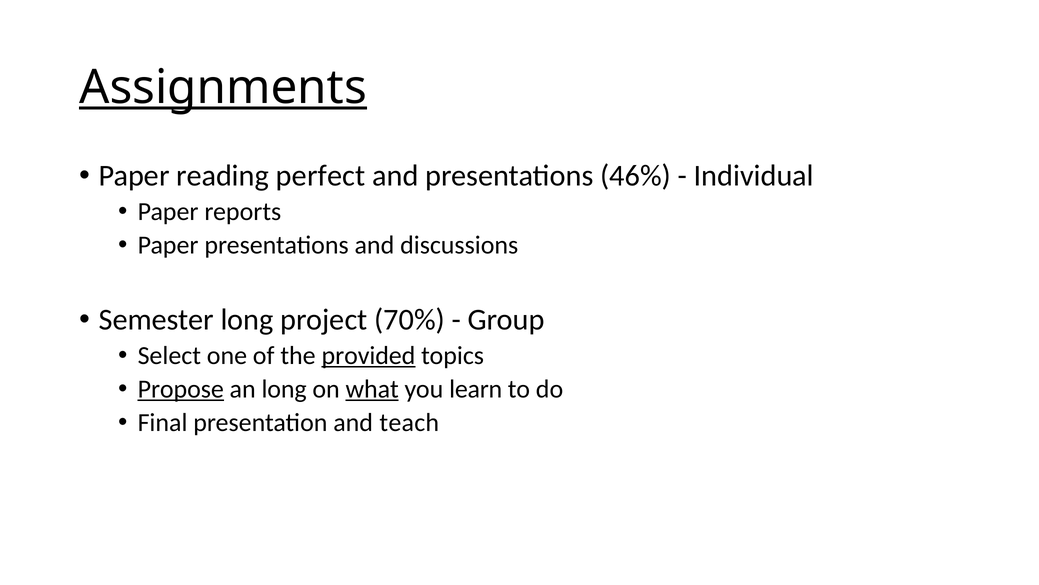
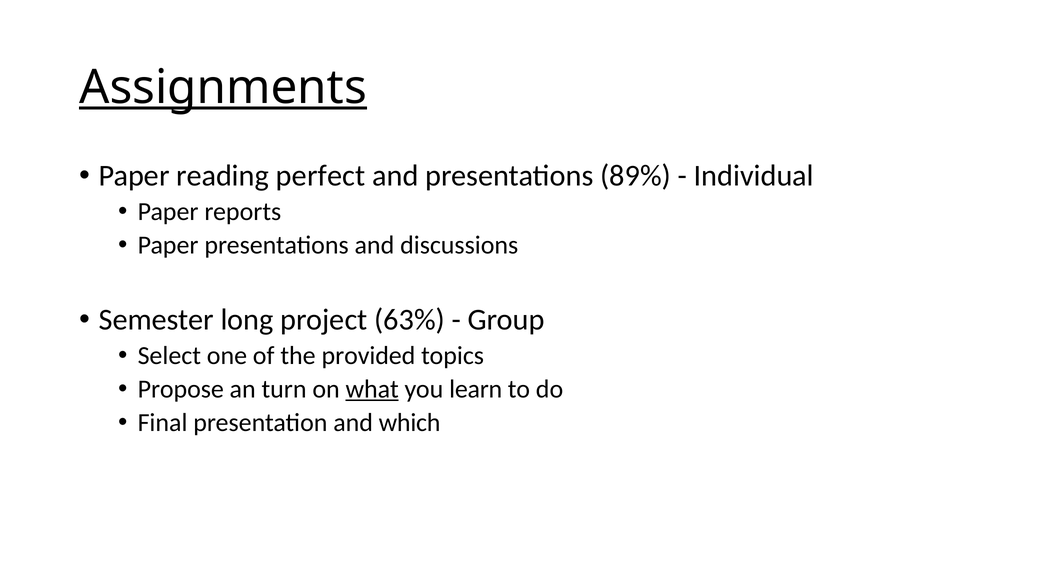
46%: 46% -> 89%
70%: 70% -> 63%
provided underline: present -> none
Propose underline: present -> none
an long: long -> turn
teach: teach -> which
